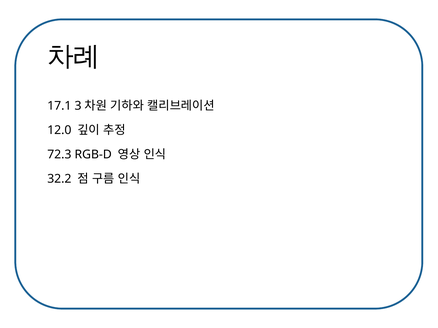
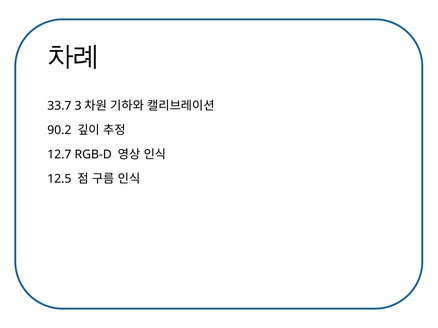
17.1: 17.1 -> 33.7
12.0: 12.0 -> 90.2
72.3: 72.3 -> 12.7
32.2: 32.2 -> 12.5
